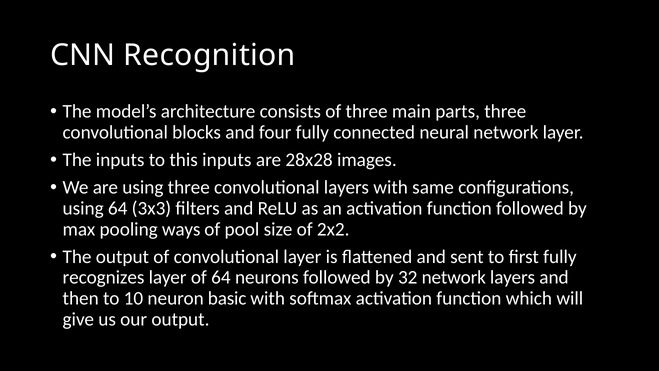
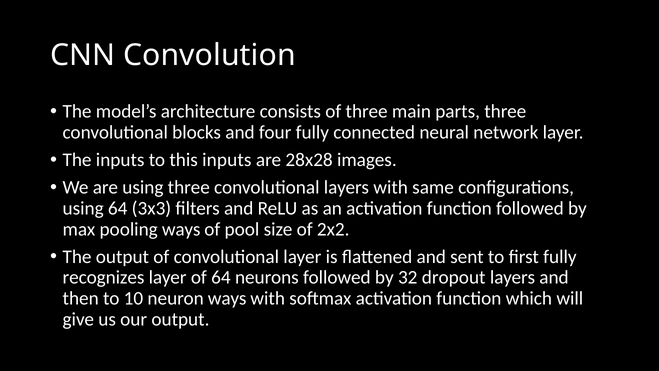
Recognition: Recognition -> Convolution
32 network: network -> dropout
neuron basic: basic -> ways
